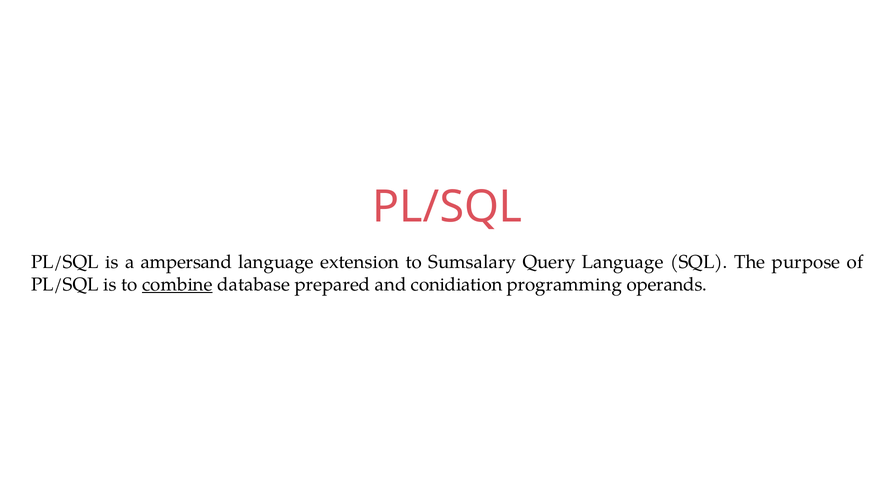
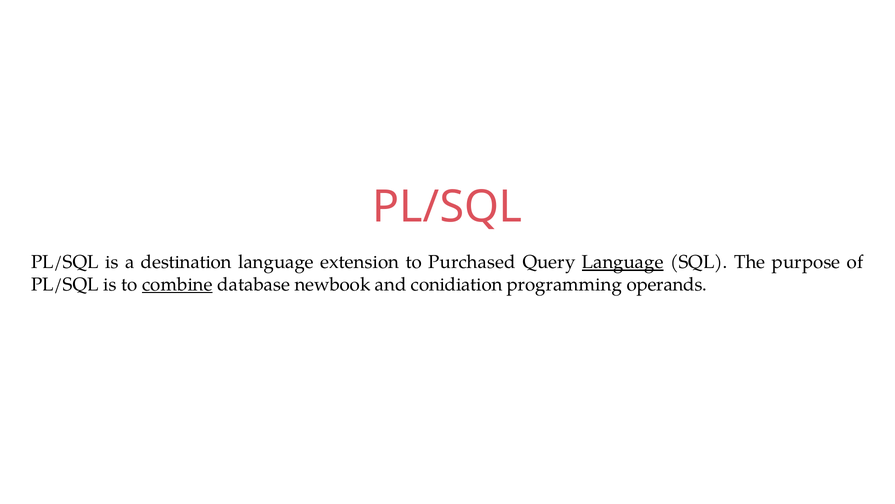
ampersand: ampersand -> destination
Sumsalary: Sumsalary -> Purchased
Language at (623, 262) underline: none -> present
prepared: prepared -> newbook
